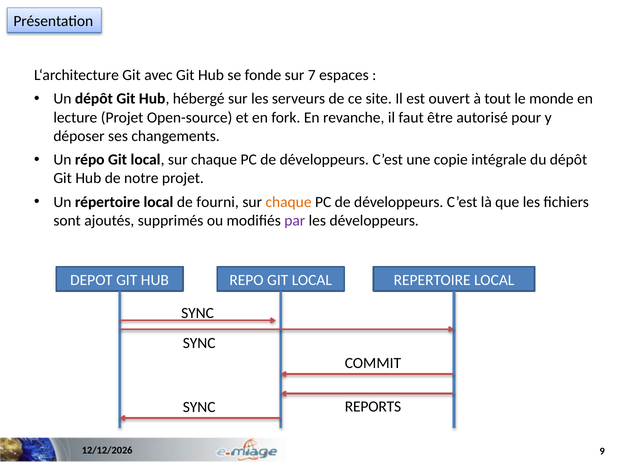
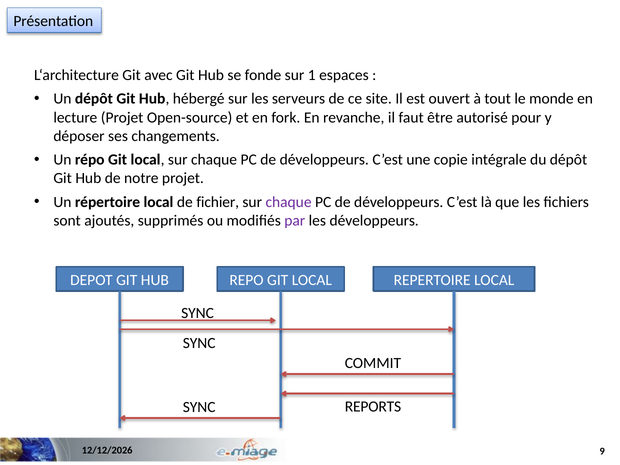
7: 7 -> 1
fourni: fourni -> fichier
chaque at (289, 202) colour: orange -> purple
